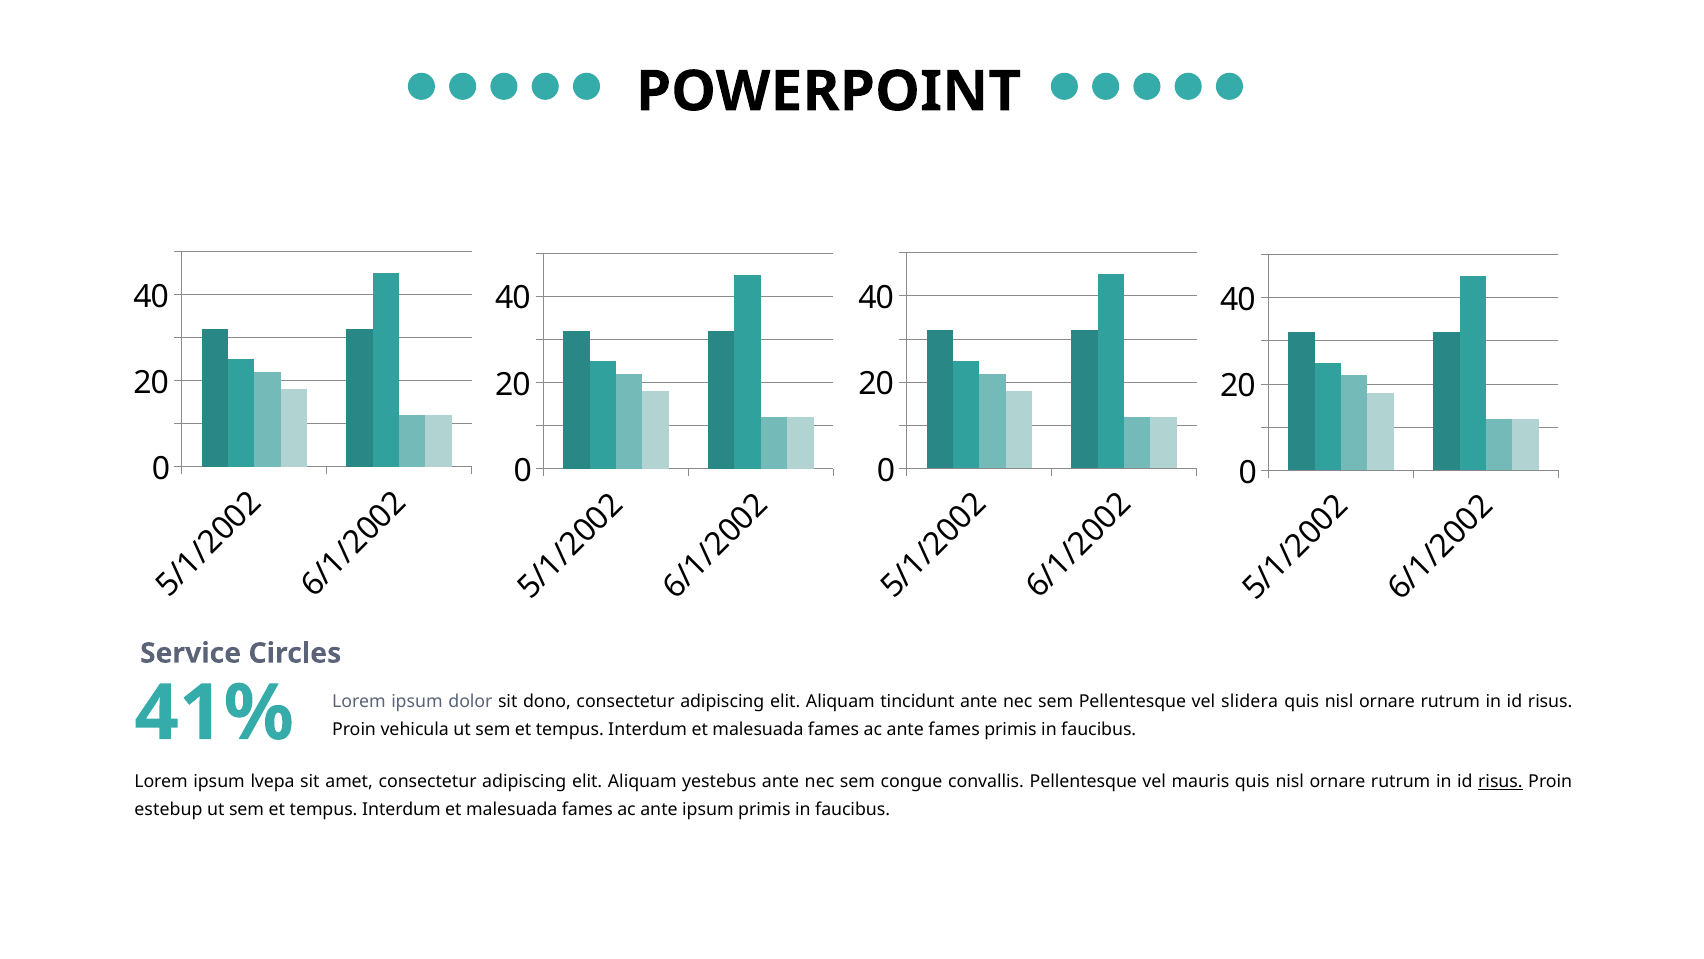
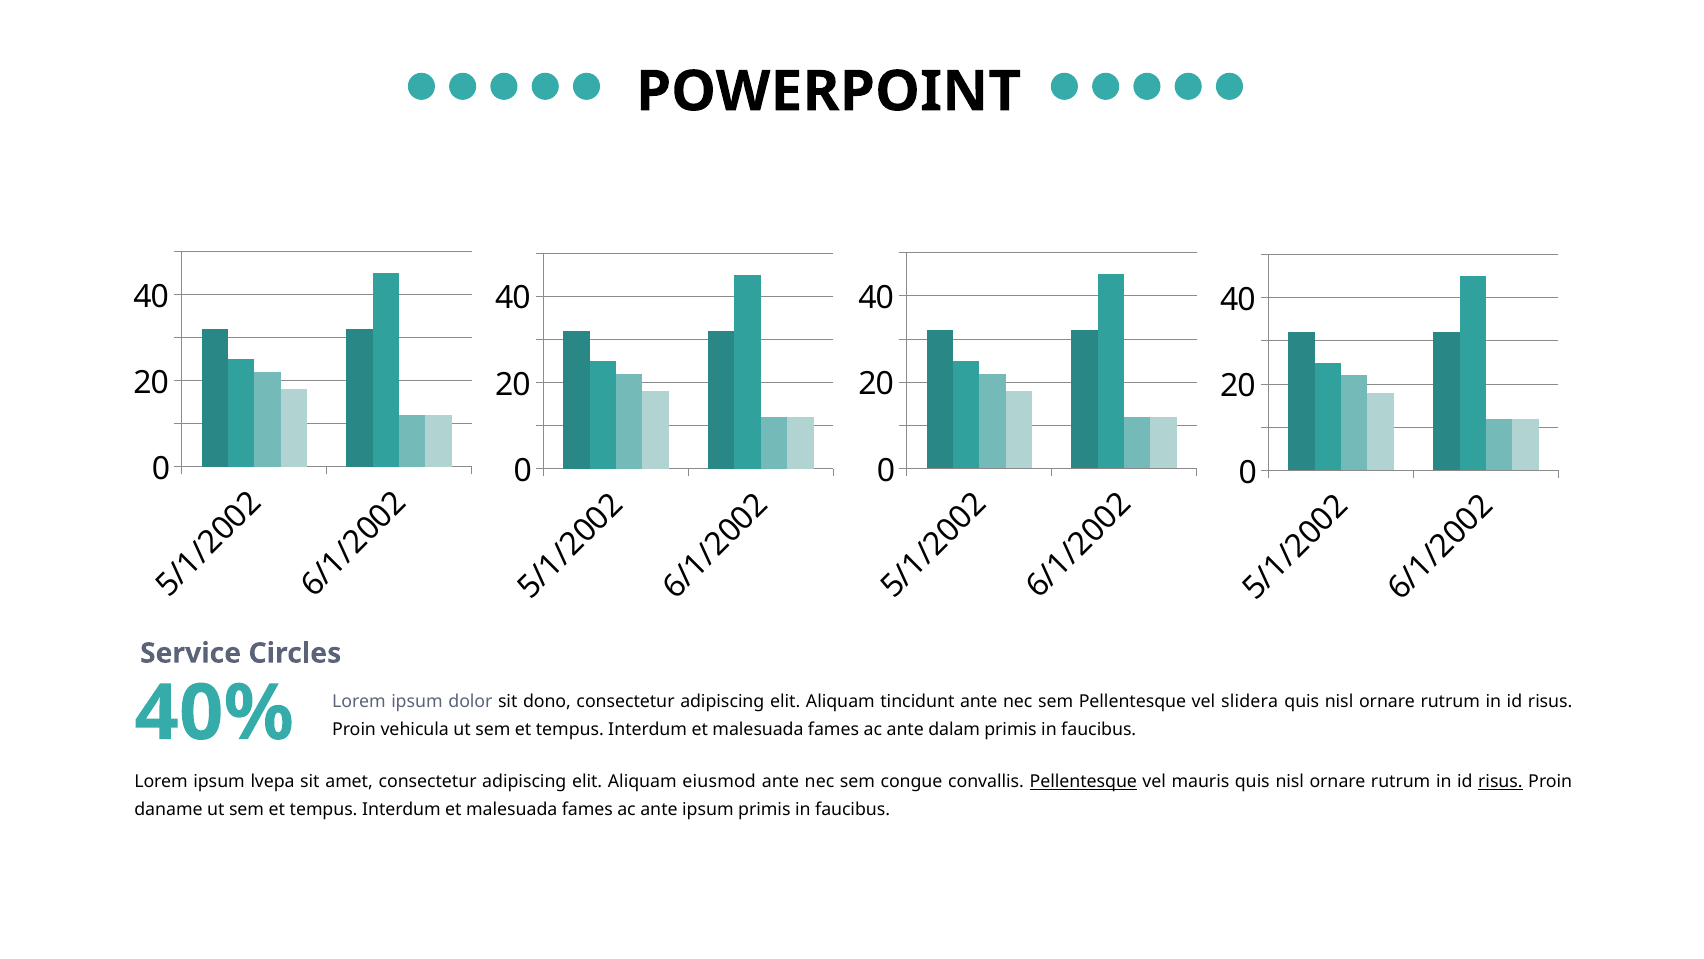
41%: 41% -> 40%
ante fames: fames -> dalam
yestebus: yestebus -> eiusmod
Pellentesque at (1083, 781) underline: none -> present
estebup: estebup -> daname
